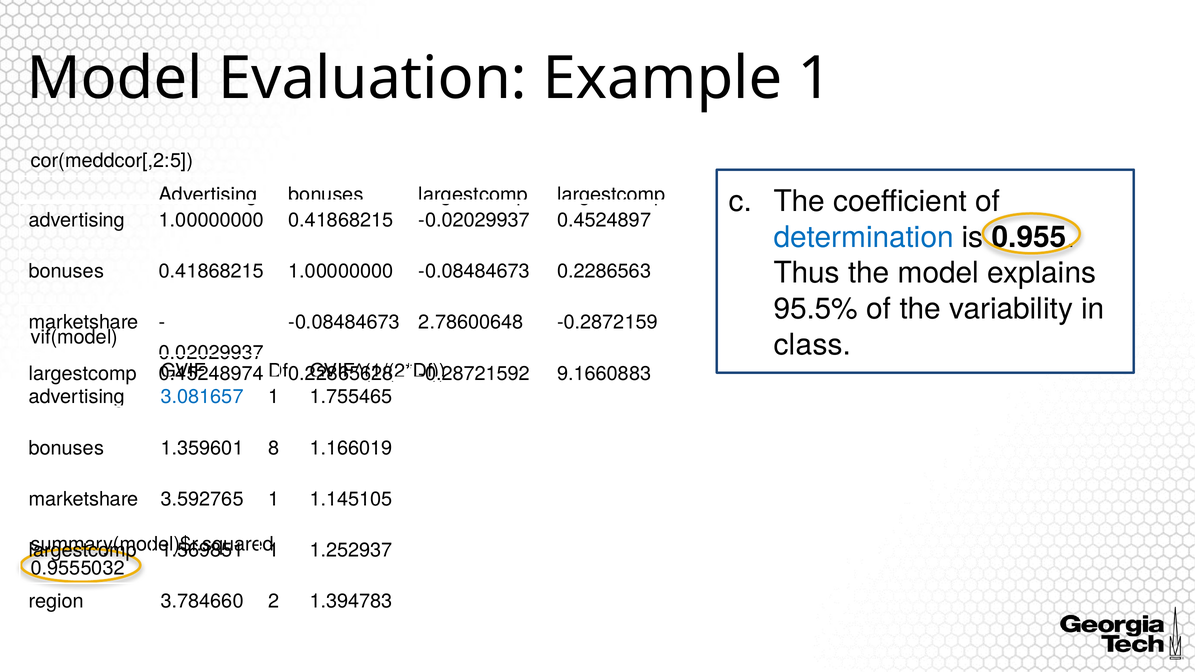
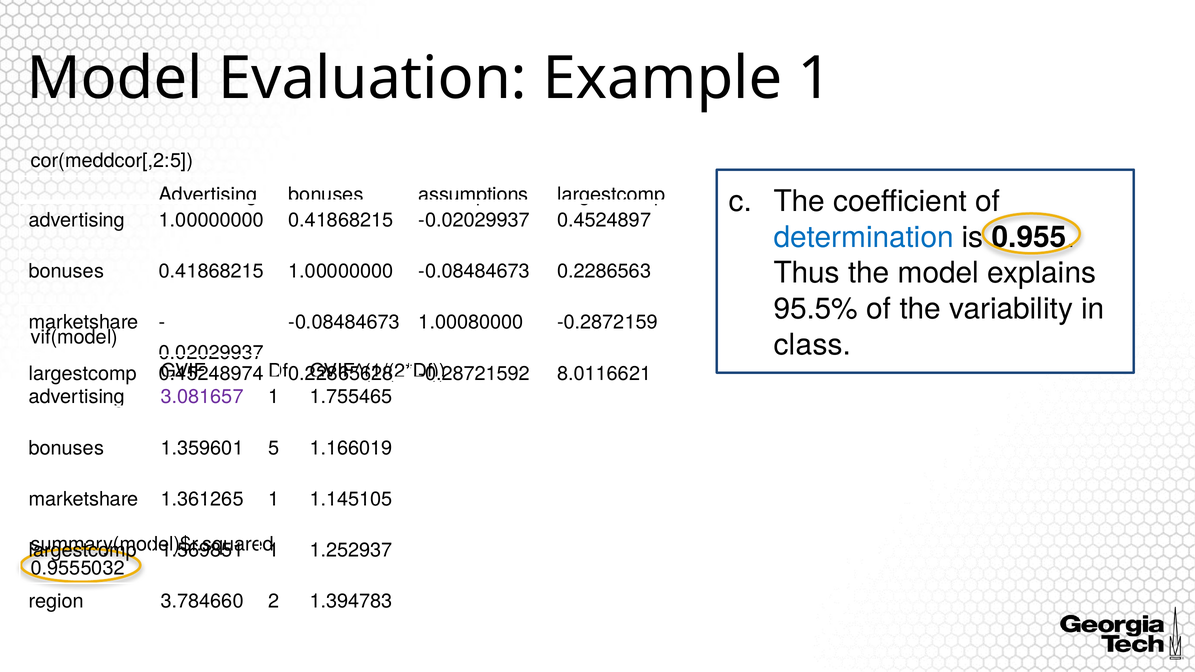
bonuses largestcomp: largestcomp -> assumptions
2.78600648: 2.78600648 -> 1.00080000
9.1660883: 9.1660883 -> 8.0116621
3.081657 colour: blue -> purple
8: 8 -> 5
3.592765: 3.592765 -> 1.361265
